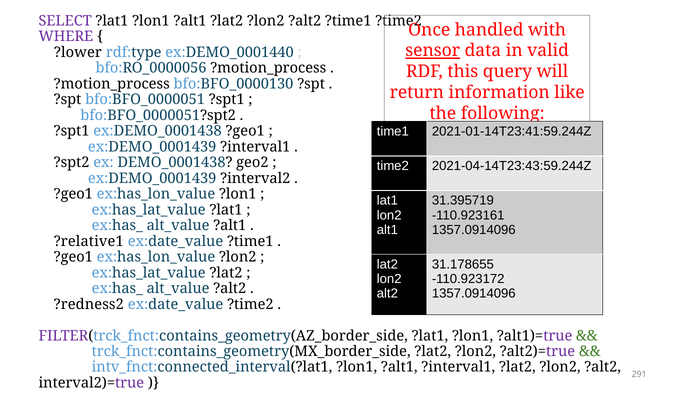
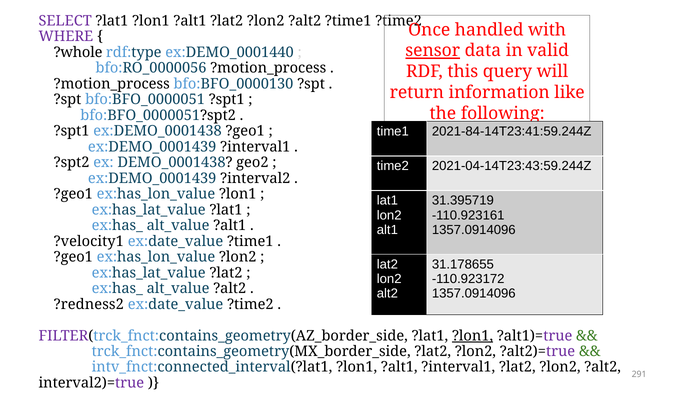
?lower: ?lower -> ?whole
2021-01-14T23:41:59.244Z: 2021-01-14T23:41:59.244Z -> 2021-84-14T23:41:59.244Z
?relative1: ?relative1 -> ?velocity1
?lon1 at (473, 336) underline: none -> present
